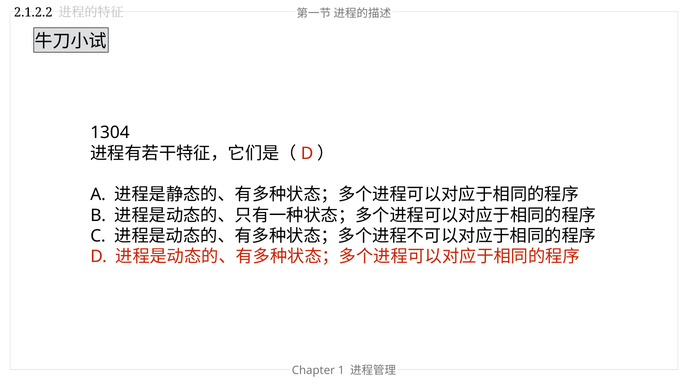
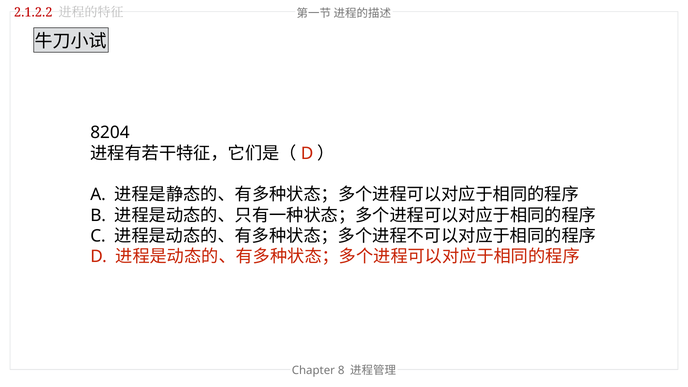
2.1.2.2 colour: black -> red
1304: 1304 -> 8204
1: 1 -> 8
